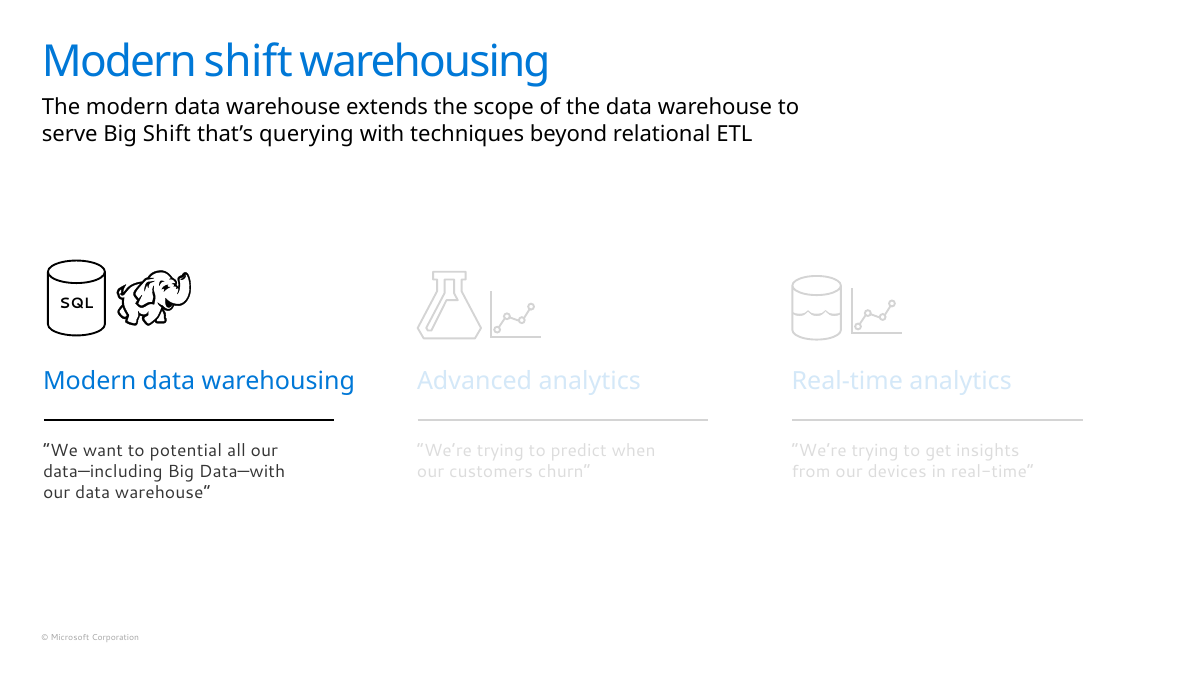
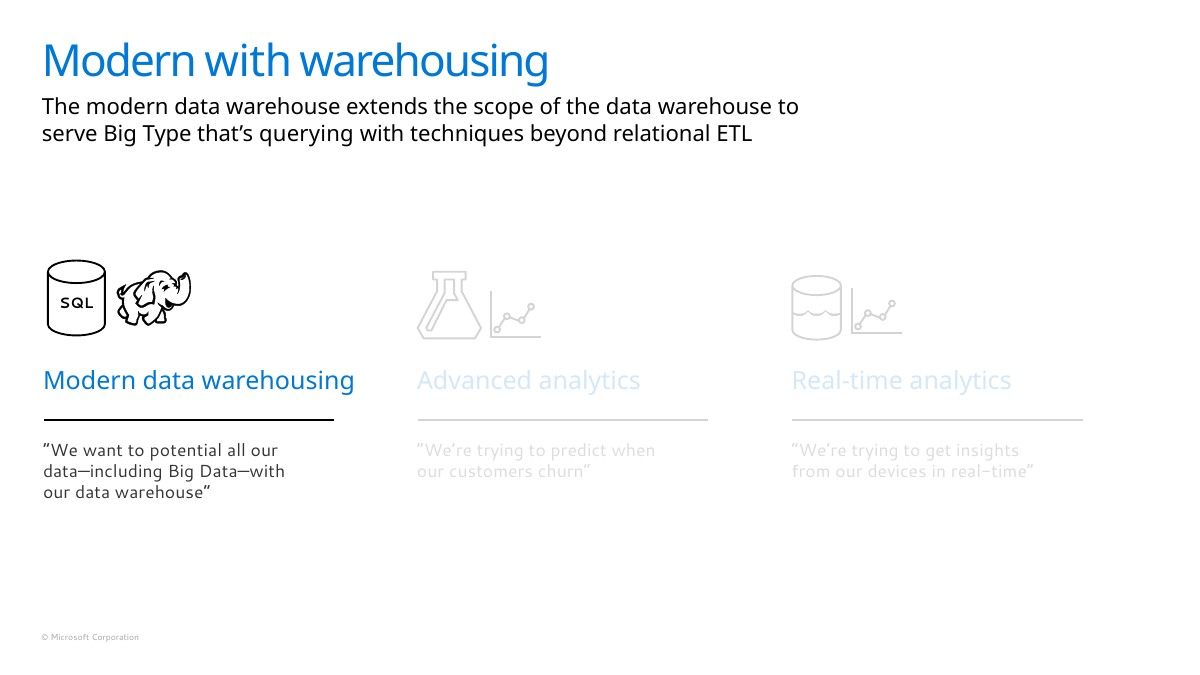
Modern shift: shift -> with
Big Shift: Shift -> Type
